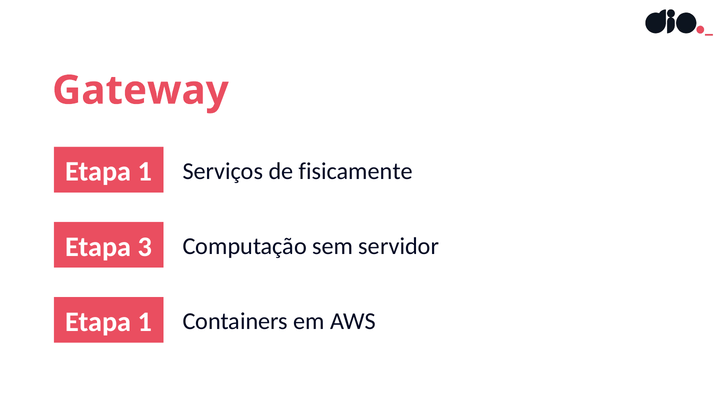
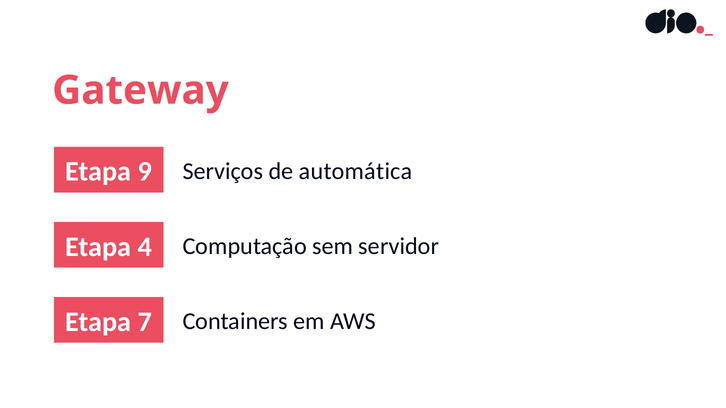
1 at (145, 172): 1 -> 9
fisicamente: fisicamente -> automática
3: 3 -> 4
1 at (145, 322): 1 -> 7
